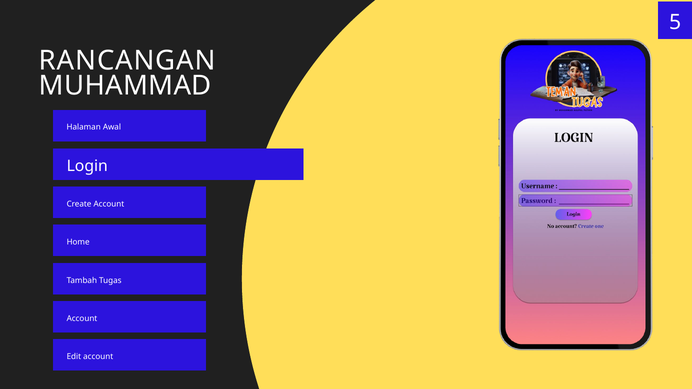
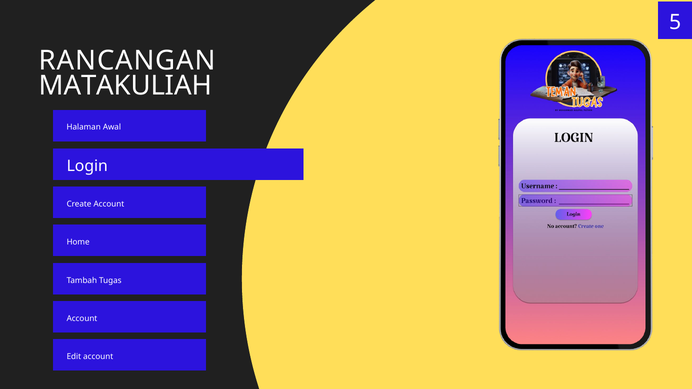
MUHAMMAD: MUHAMMAD -> MATAKULIAH
